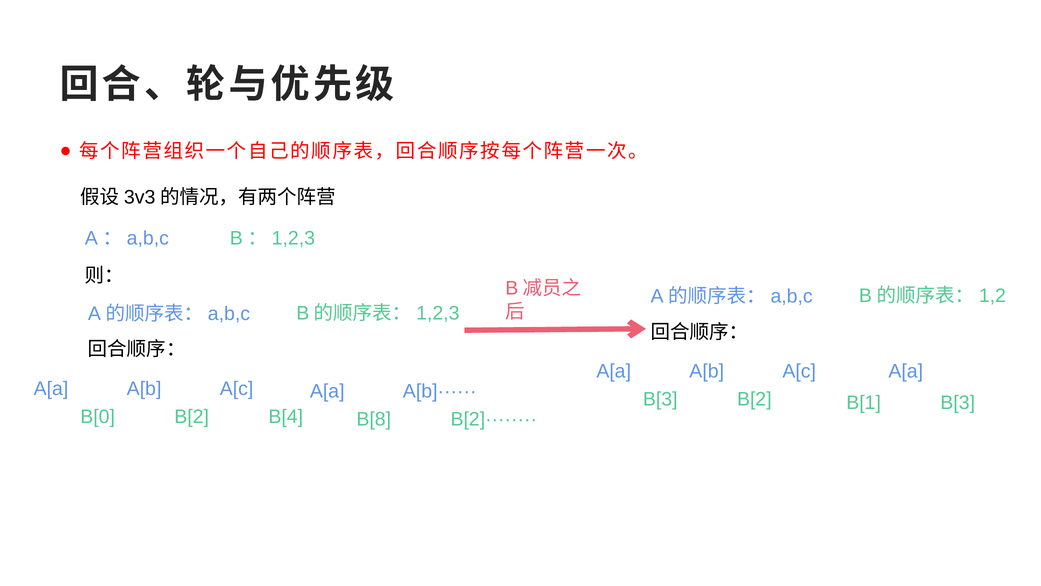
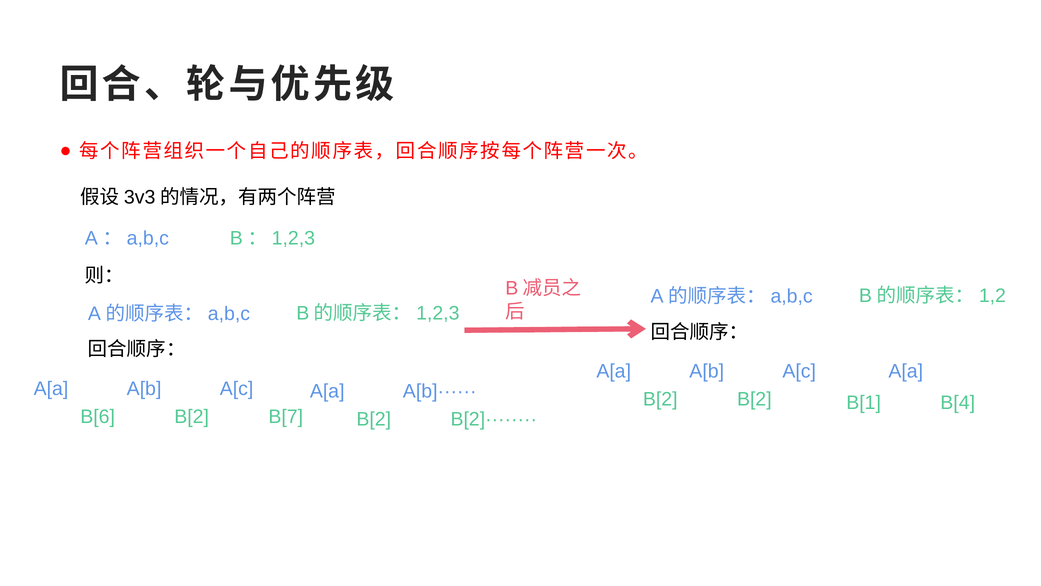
B[3 at (660, 399): B[3 -> B[2
B[1 B[3: B[3 -> B[4
B[0: B[0 -> B[6
B[4: B[4 -> B[7
B[8 at (374, 419): B[8 -> B[2
